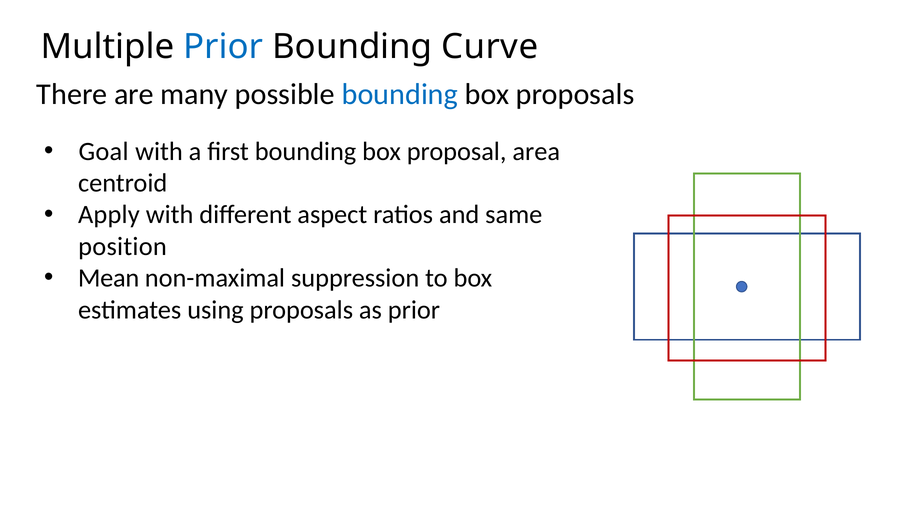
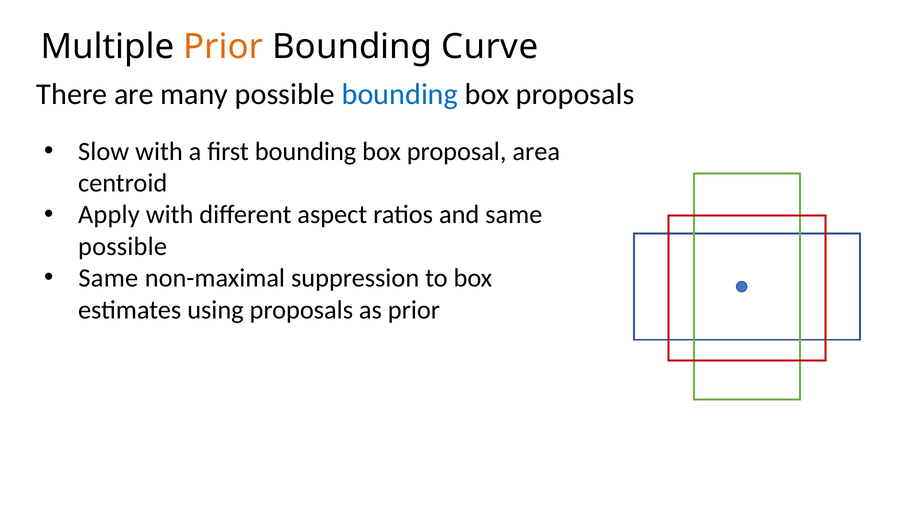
Prior at (223, 47) colour: blue -> orange
Goal: Goal -> Slow
position at (123, 246): position -> possible
Mean at (109, 278): Mean -> Same
